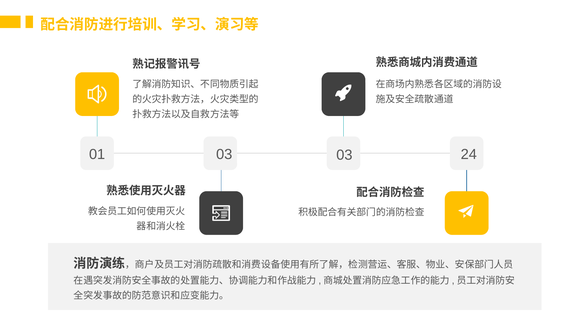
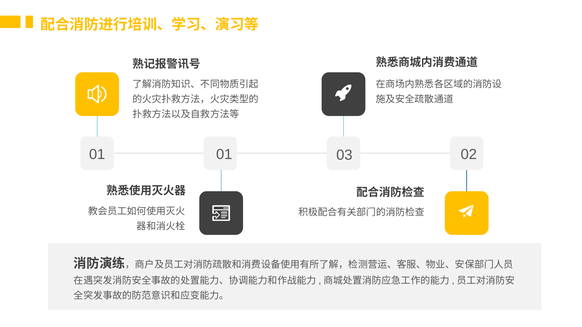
01 03: 03 -> 01
24: 24 -> 02
